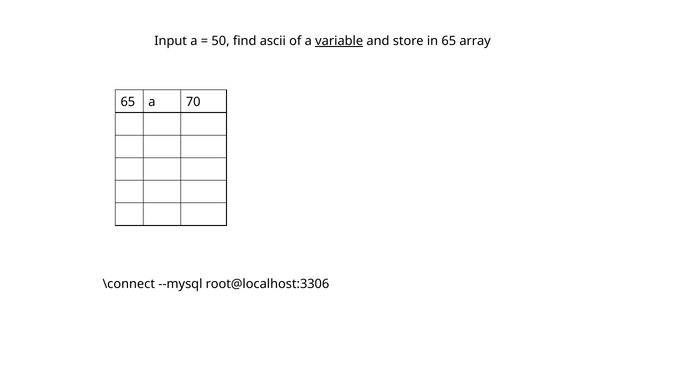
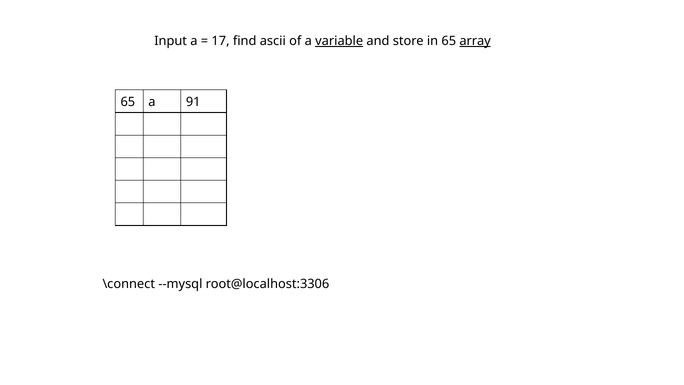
50: 50 -> 17
array underline: none -> present
70: 70 -> 91
